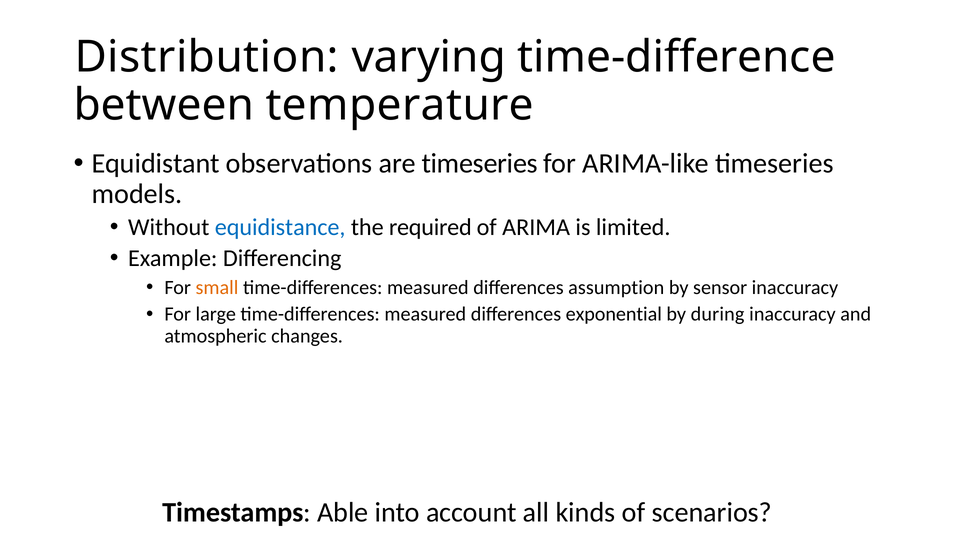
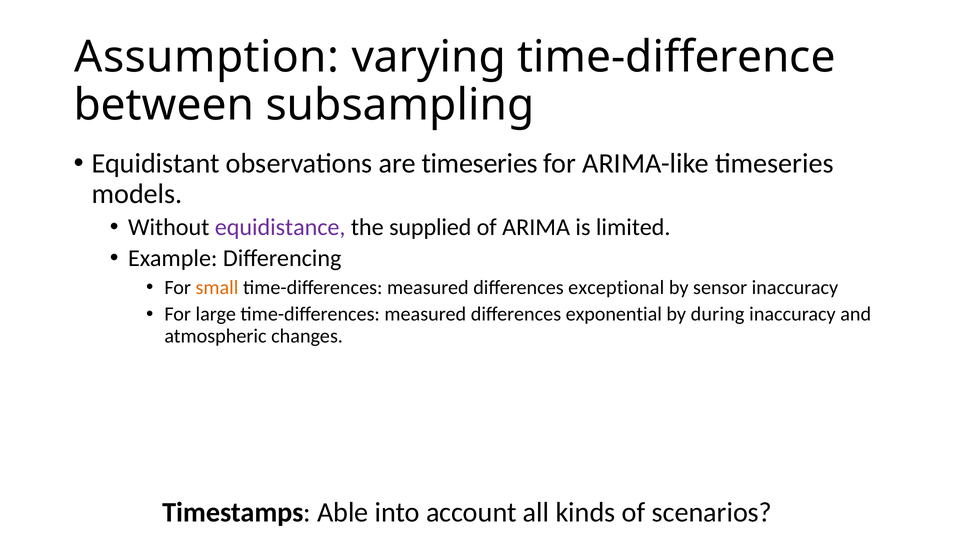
Distribution: Distribution -> Assumption
temperature: temperature -> subsampling
equidistance colour: blue -> purple
required: required -> supplied
assumption: assumption -> exceptional
